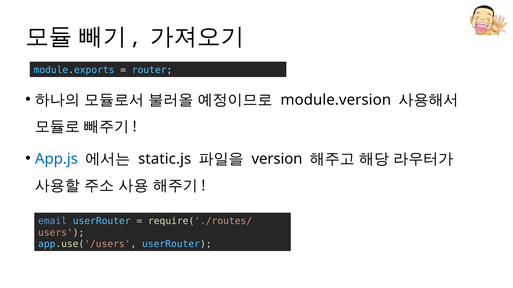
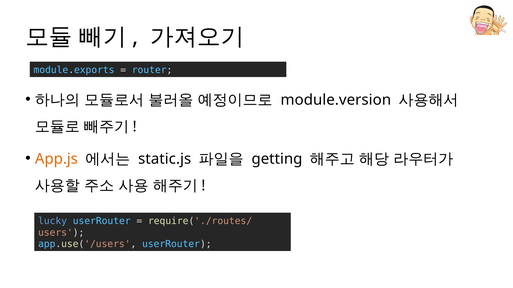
App.js colour: blue -> orange
version: version -> getting
email: email -> lucky
